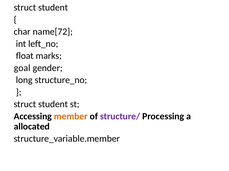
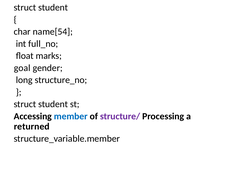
name[72: name[72 -> name[54
left_no: left_no -> full_no
member colour: orange -> blue
allocated: allocated -> returned
